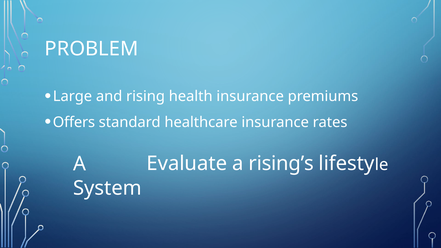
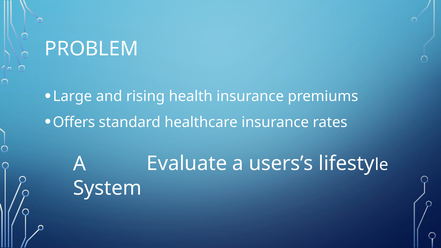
rising’s: rising’s -> users’s
